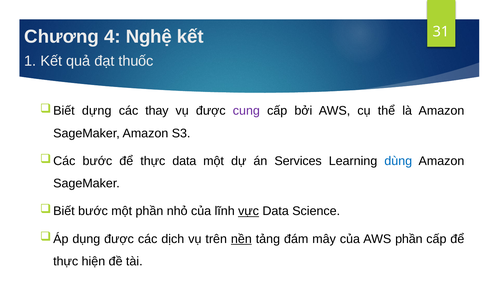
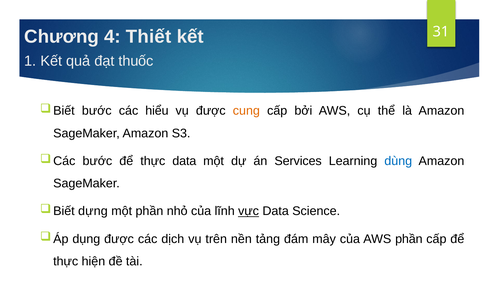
Nghệ: Nghệ -> Thiết
dựng at (97, 111): dựng -> bước
thay: thay -> hiểu
cung colour: purple -> orange
bước at (93, 211): bước -> dựng
nền underline: present -> none
